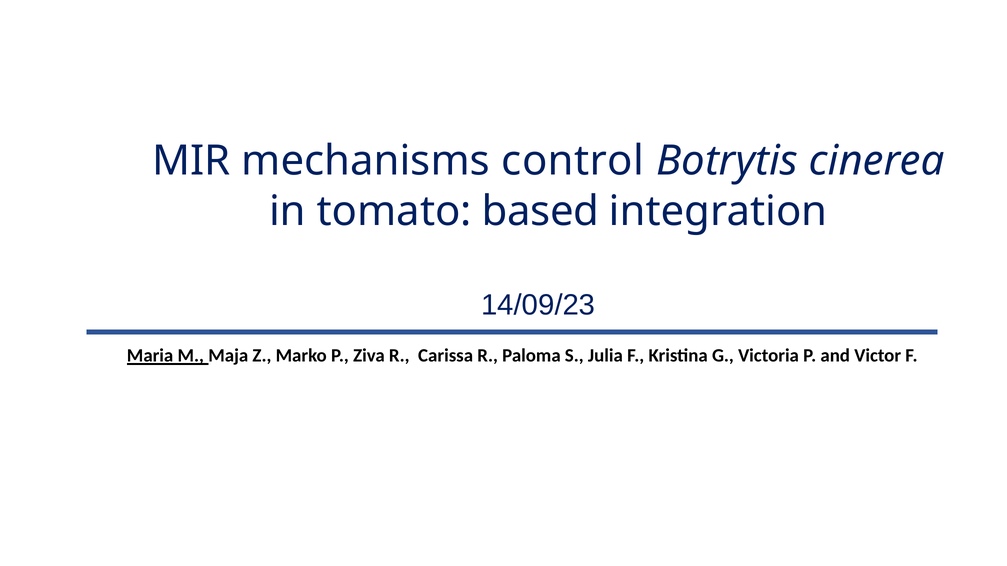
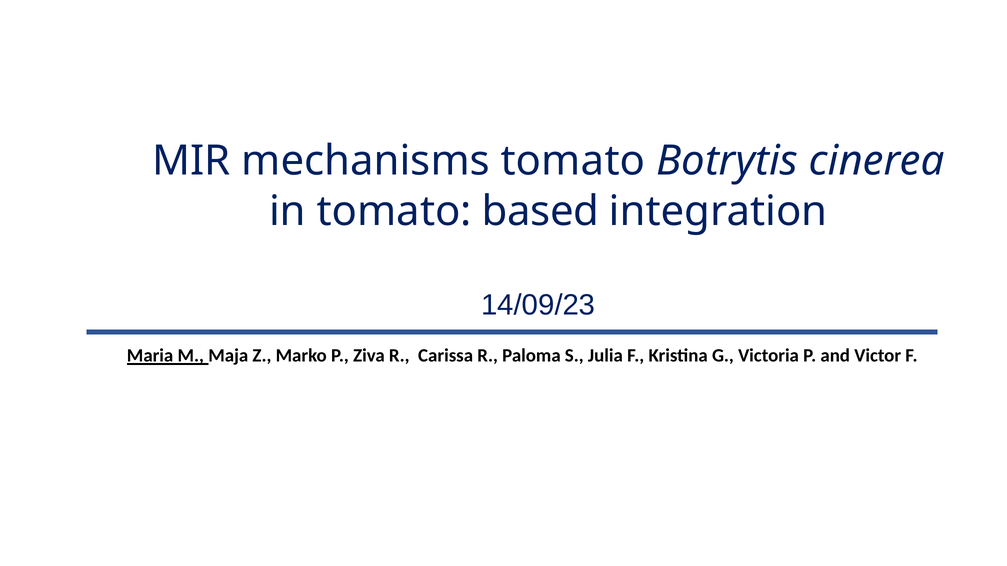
mechanisms control: control -> tomato
